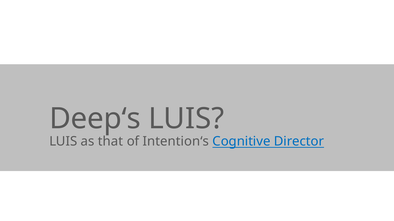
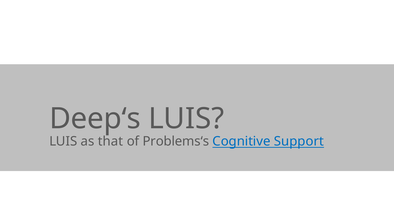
Intention‘s: Intention‘s -> Problems‘s
Director: Director -> Support
